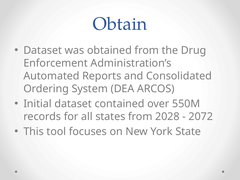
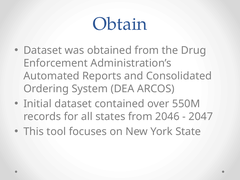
2028: 2028 -> 2046
2072: 2072 -> 2047
